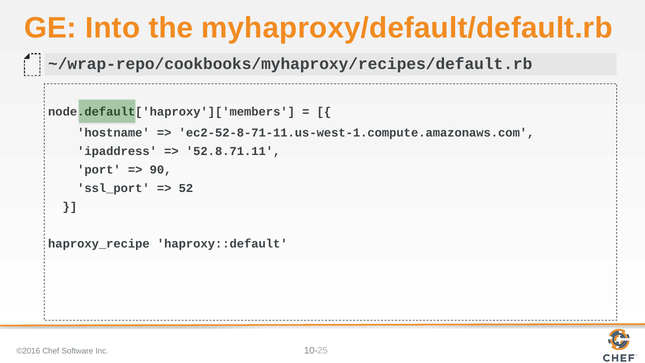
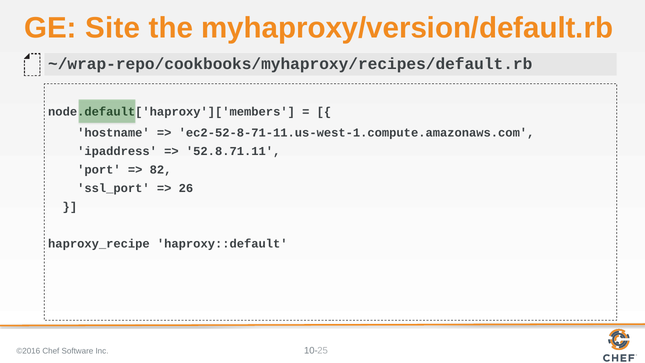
Into: Into -> Site
myhaproxy/default/default.rb: myhaproxy/default/default.rb -> myhaproxy/version/default.rb
90: 90 -> 82
52: 52 -> 26
